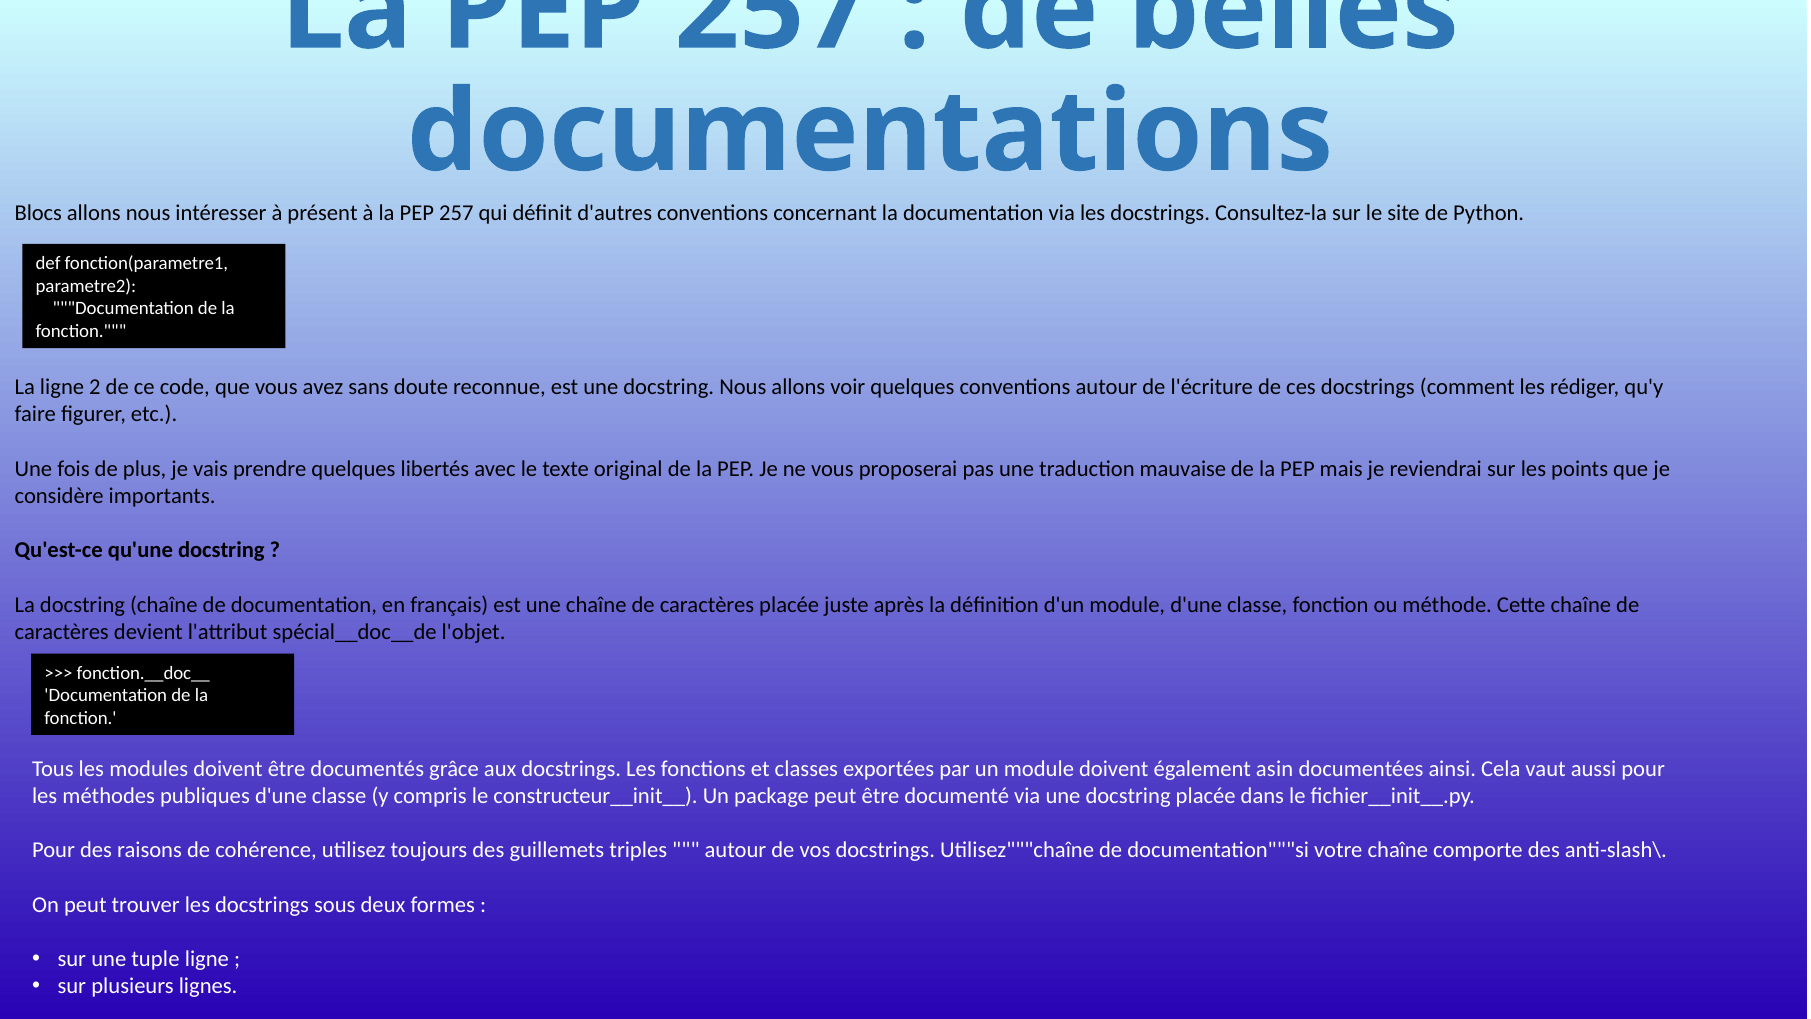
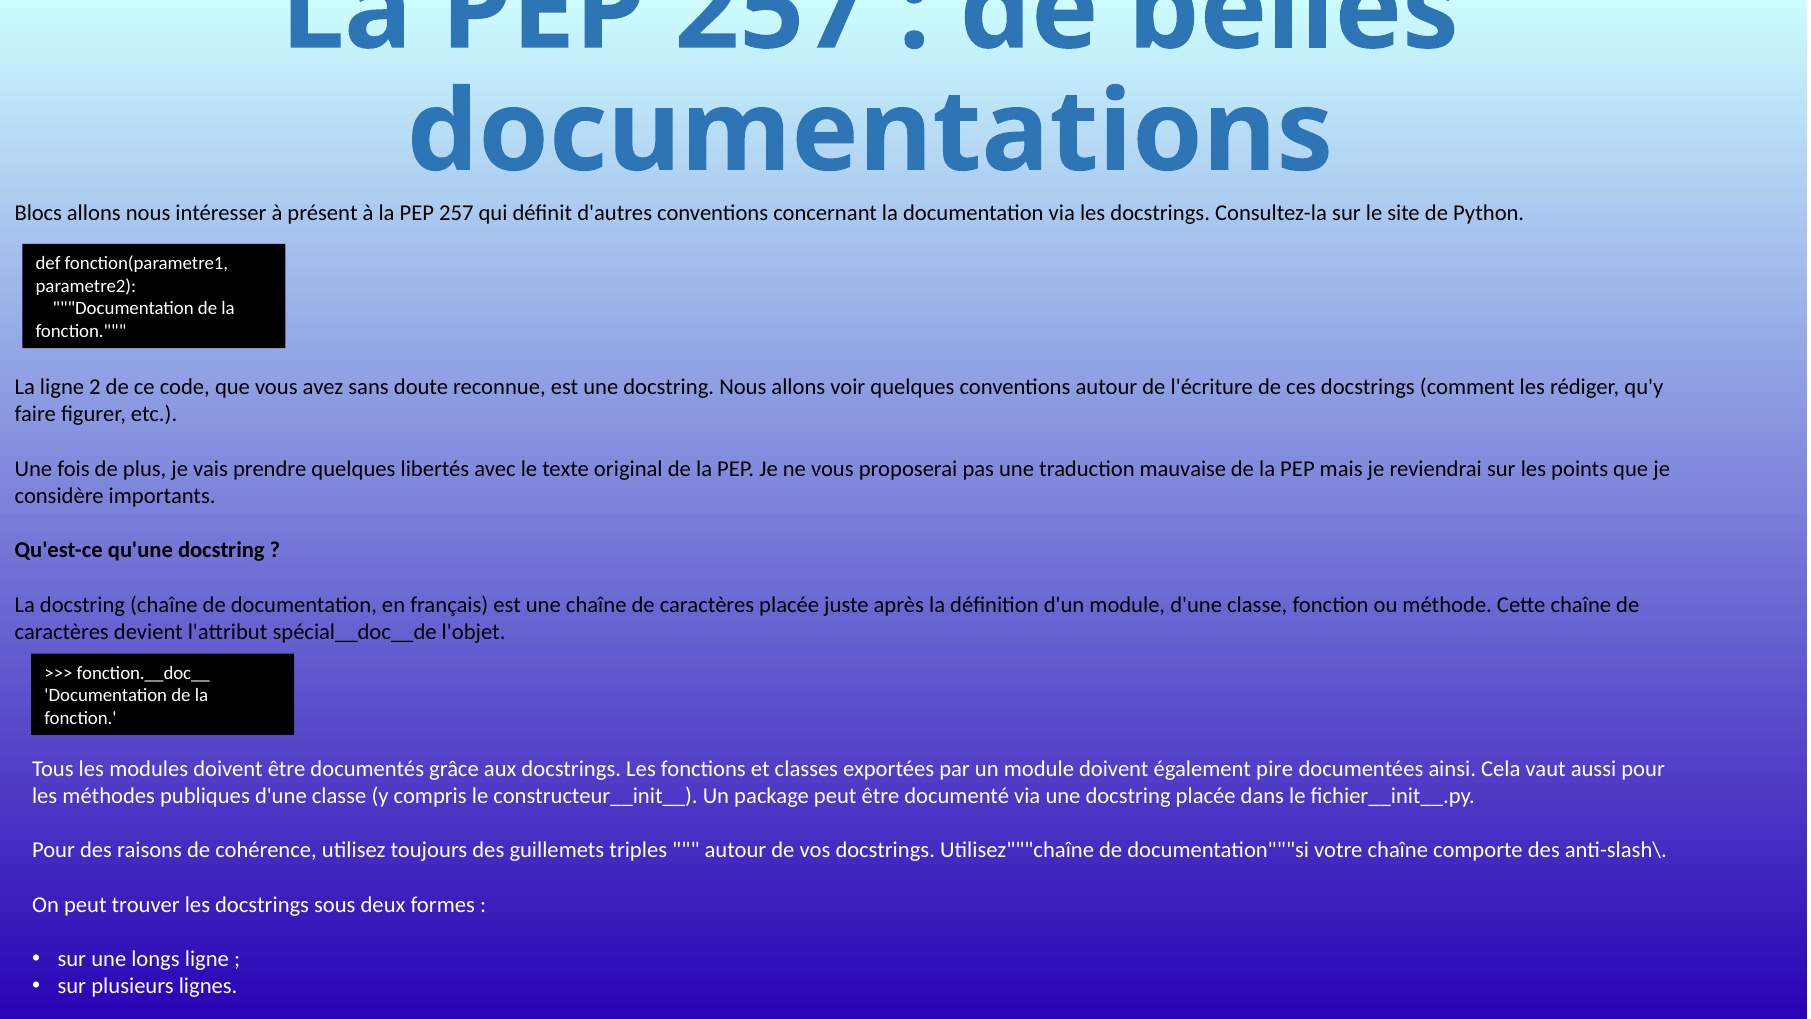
asin: asin -> pire
tuple: tuple -> longs
